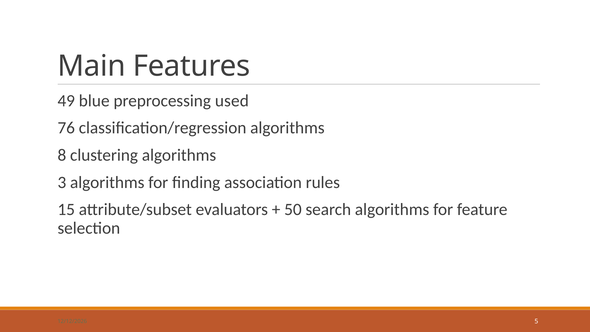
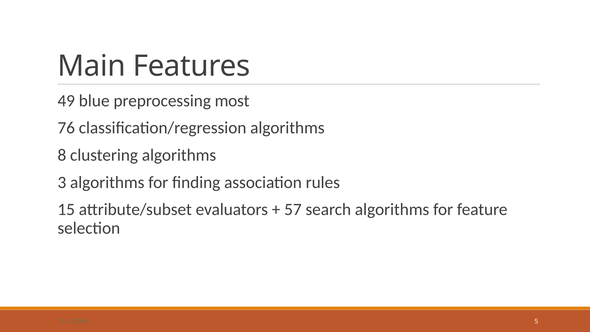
used: used -> most
50: 50 -> 57
